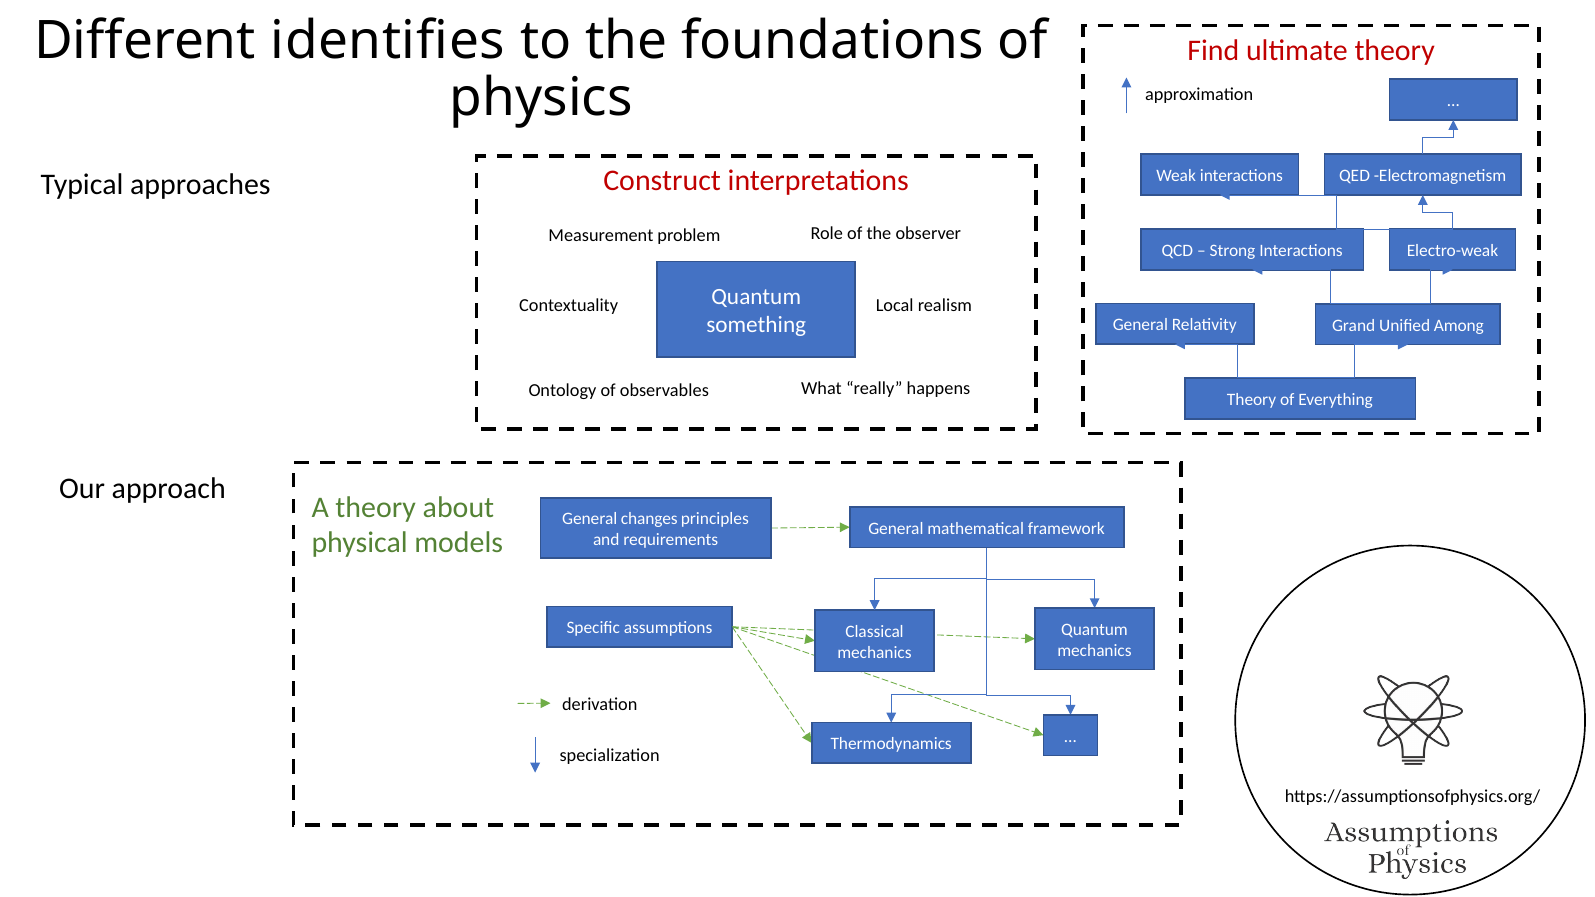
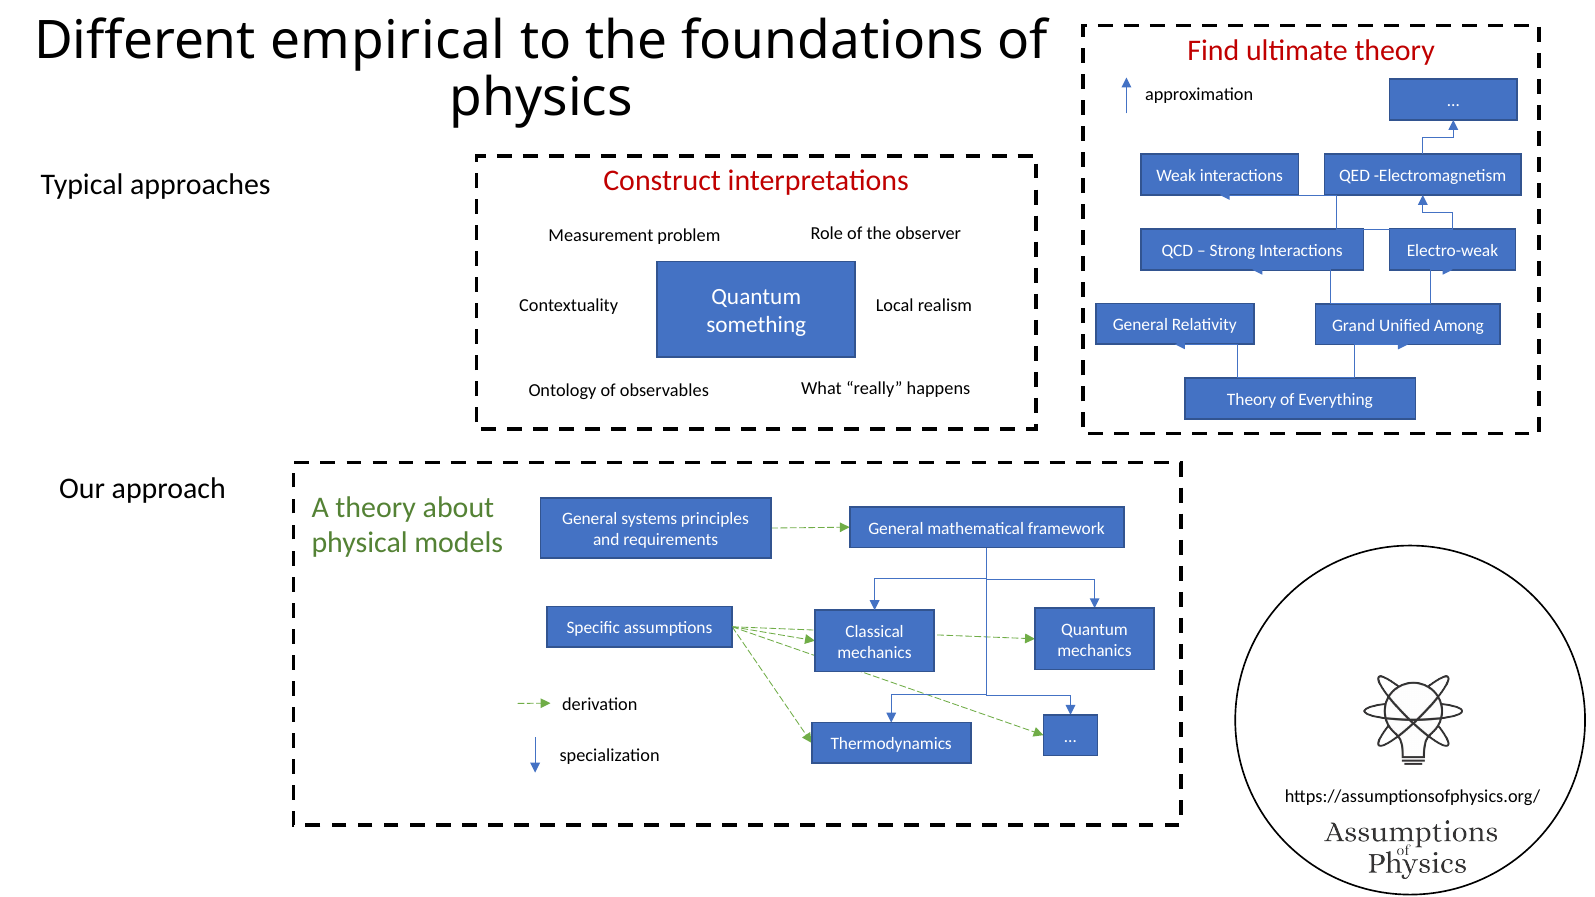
identifies: identifies -> empirical
changes: changes -> systems
